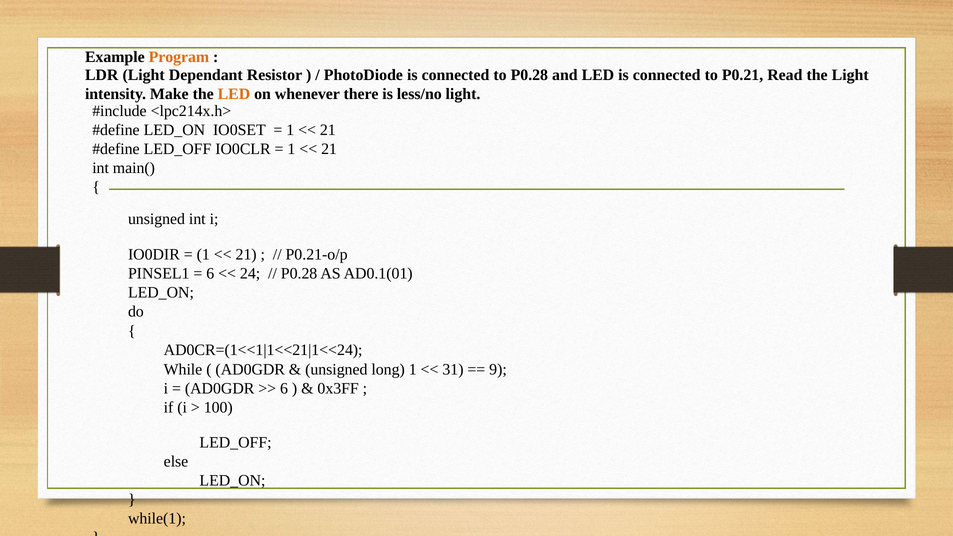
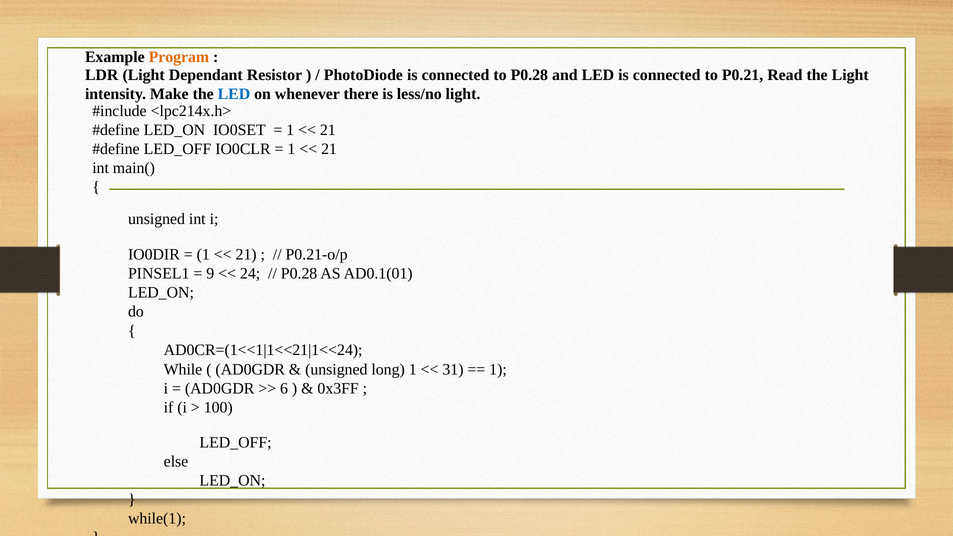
LED at (234, 94) colour: orange -> blue
6 at (210, 274): 6 -> 9
9 at (498, 370): 9 -> 1
